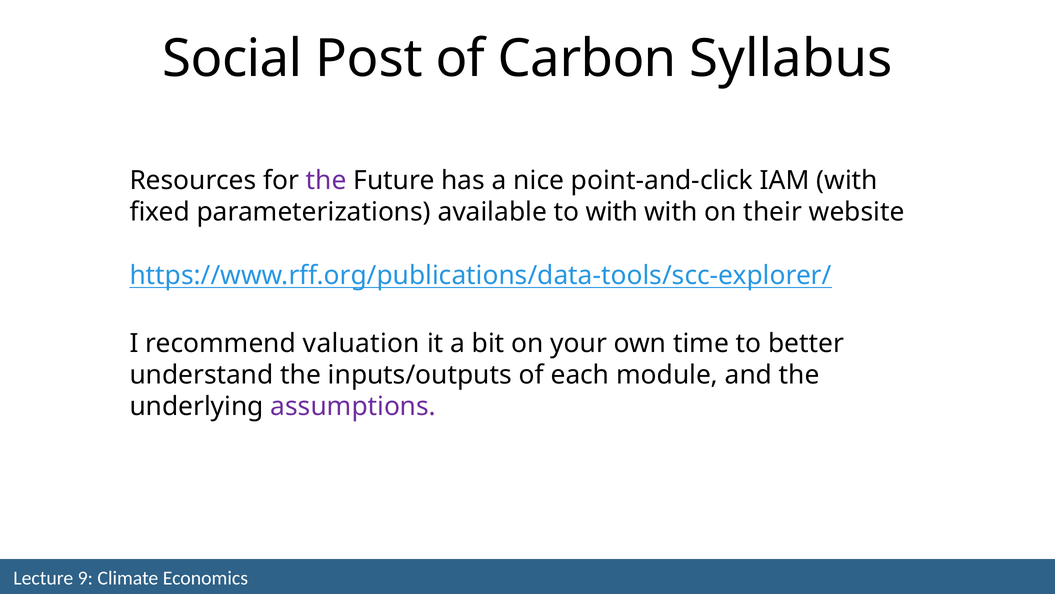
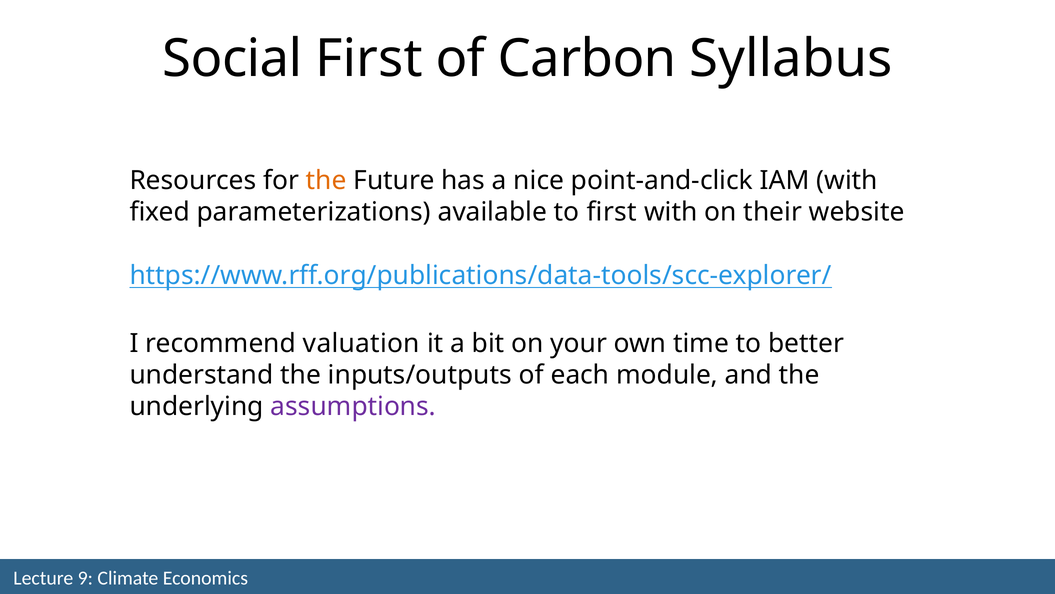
Social Post: Post -> First
the at (326, 180) colour: purple -> orange
to with: with -> first
